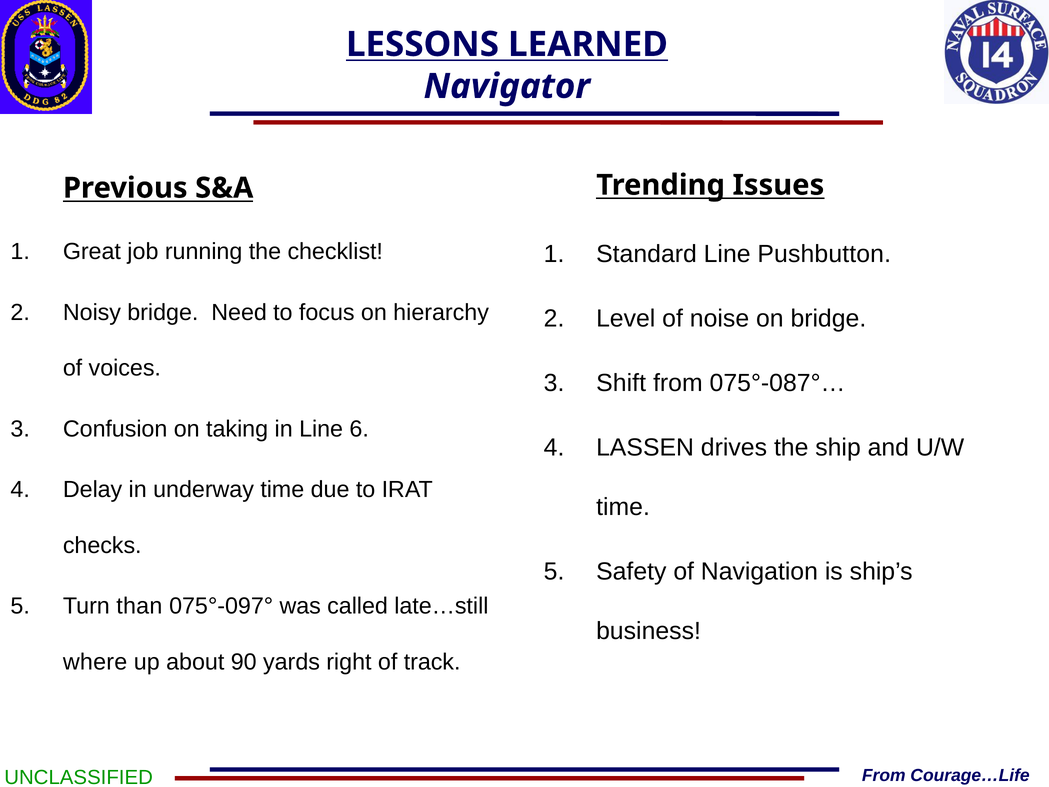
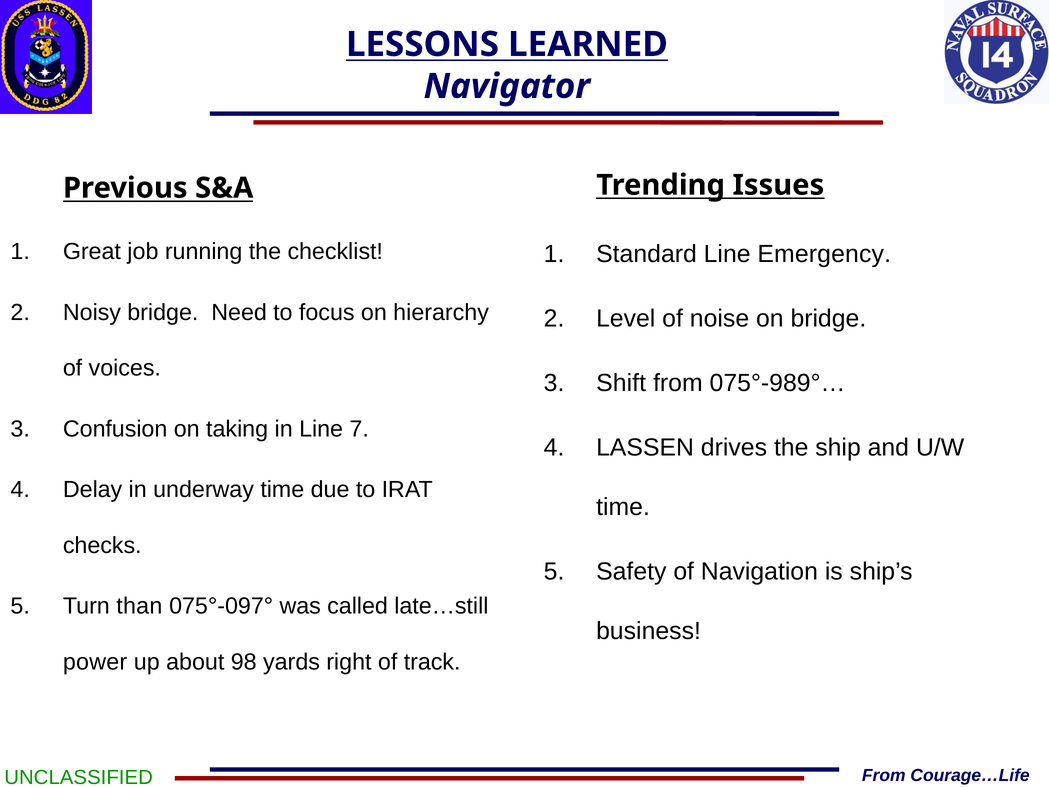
Pushbutton: Pushbutton -> Emergency
075°-087°…: 075°-087°… -> 075°-989°…
6: 6 -> 7
where: where -> power
90: 90 -> 98
